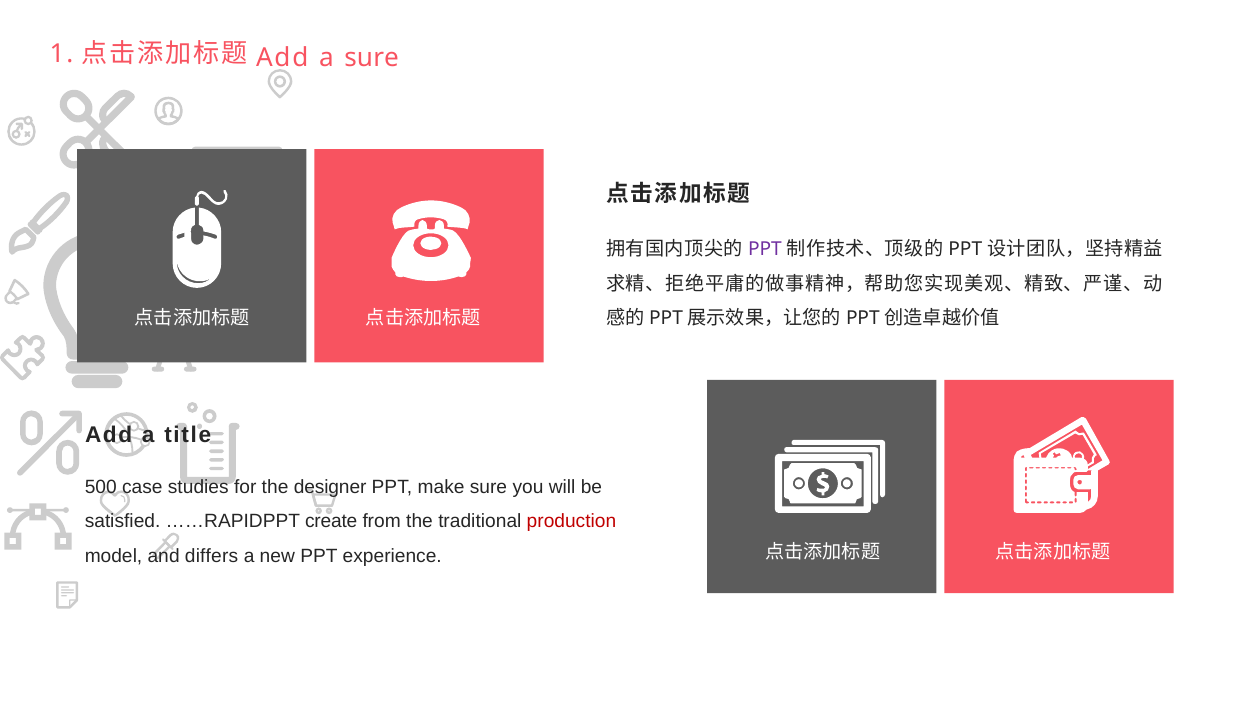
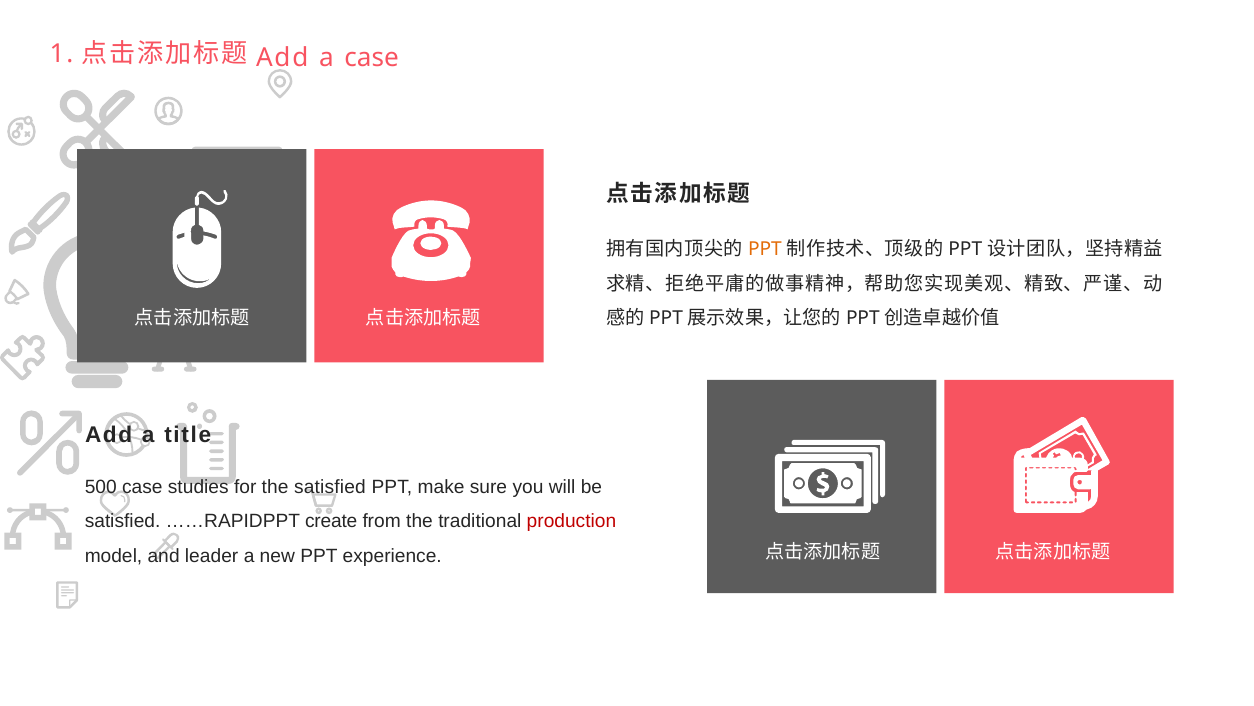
a sure: sure -> case
PPT at (765, 249) colour: purple -> orange
the designer: designer -> satisfied
differs: differs -> leader
